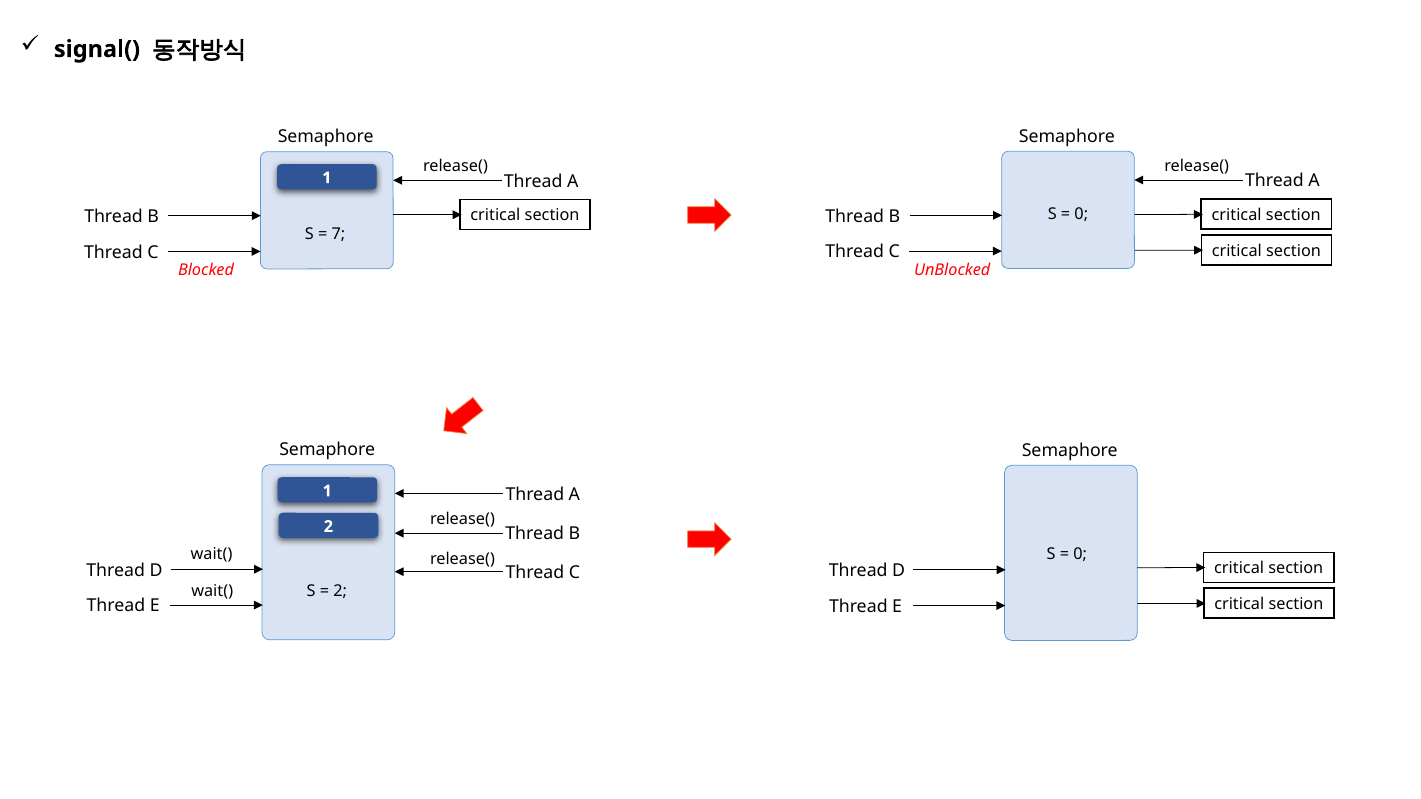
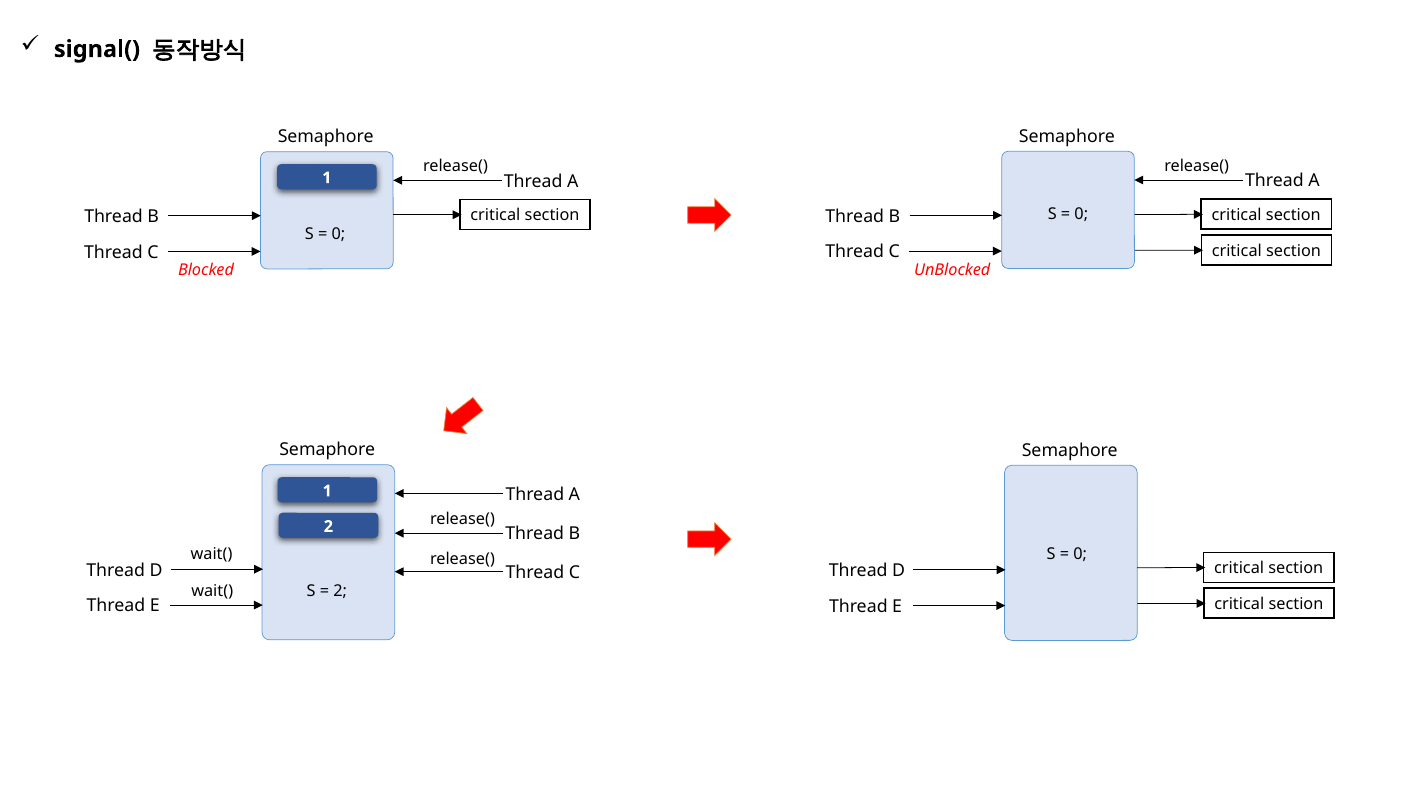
7 at (338, 234): 7 -> 0
